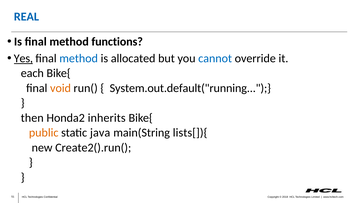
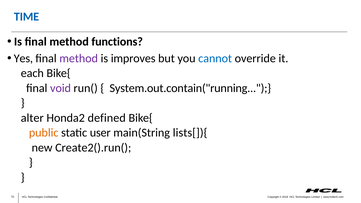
REAL: REAL -> TIME
Yes underline: present -> none
method at (79, 58) colour: blue -> purple
allocated: allocated -> improves
void colour: orange -> purple
System.out.default("running: System.out.default("running -> System.out.contain("running
then: then -> alter
inherits: inherits -> defined
java: java -> user
